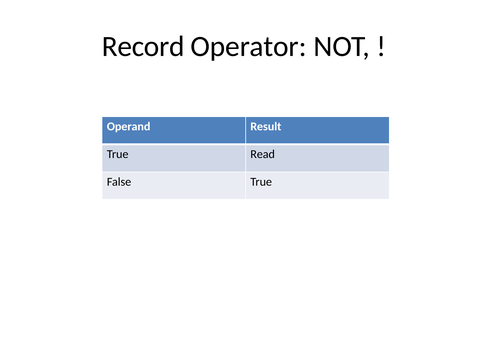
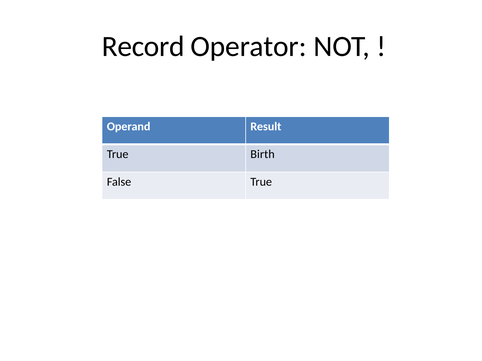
Read: Read -> Birth
